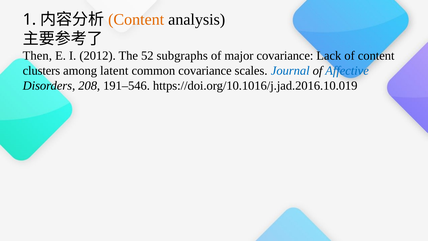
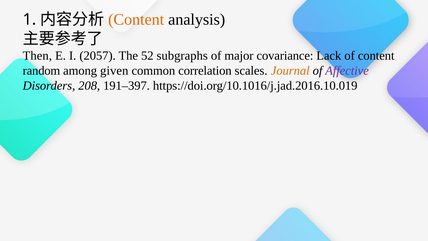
2012: 2012 -> 2057
clusters: clusters -> random
latent: latent -> given
common covariance: covariance -> correlation
Journal colour: blue -> orange
Affective colour: blue -> purple
191–546: 191–546 -> 191–397
